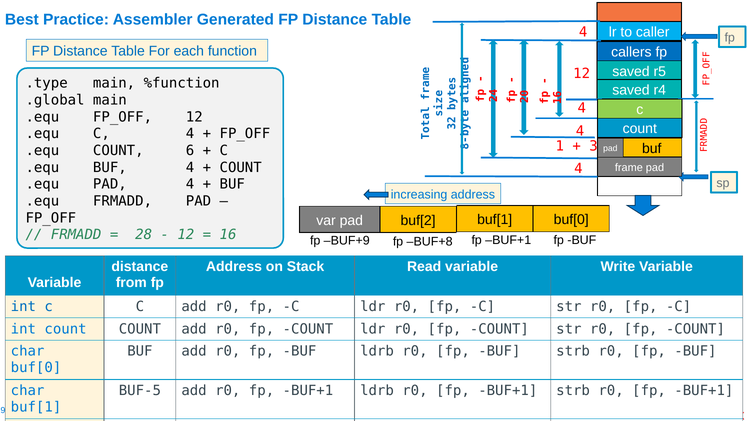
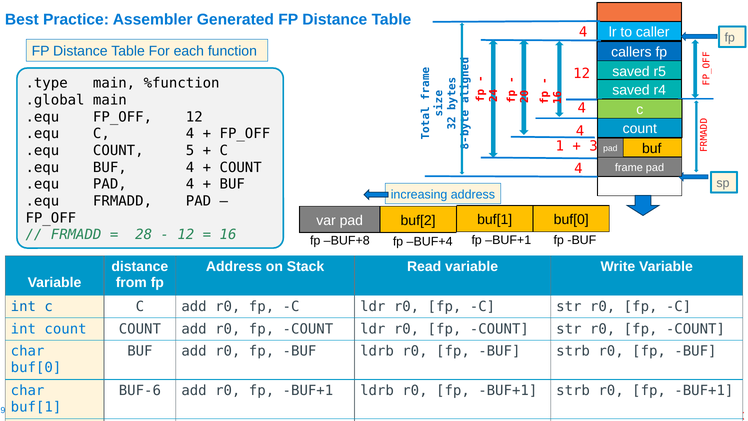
COUNT 6: 6 -> 5
BUF+9: BUF+9 -> BUF+8
BUF+8: BUF+8 -> BUF+4
BUF-5: BUF-5 -> BUF-6
